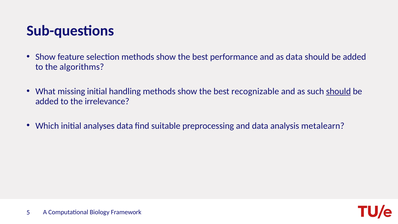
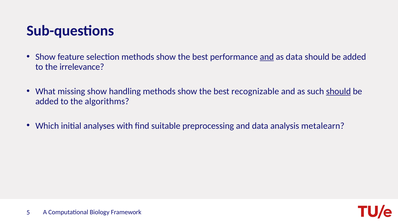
and at (267, 57) underline: none -> present
algorithms: algorithms -> irrelevance
missing initial: initial -> show
irrelevance: irrelevance -> algorithms
analyses data: data -> with
